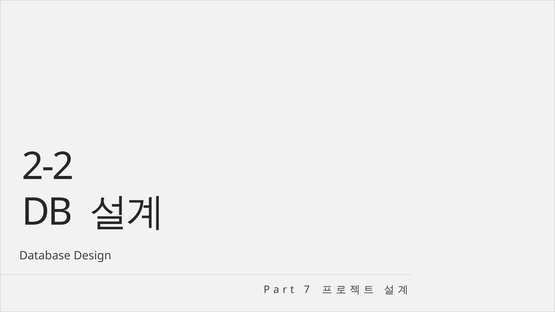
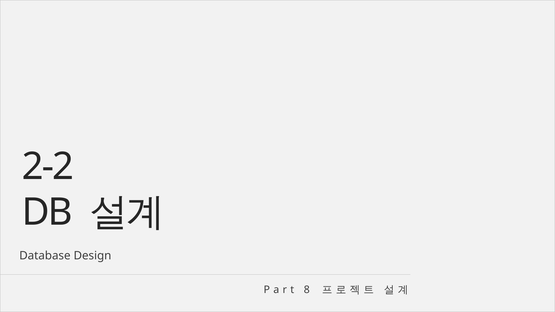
7: 7 -> 8
